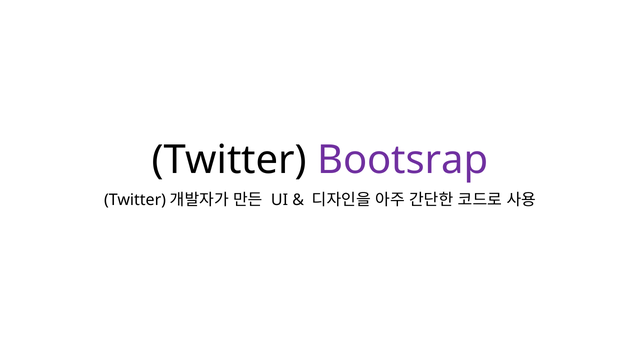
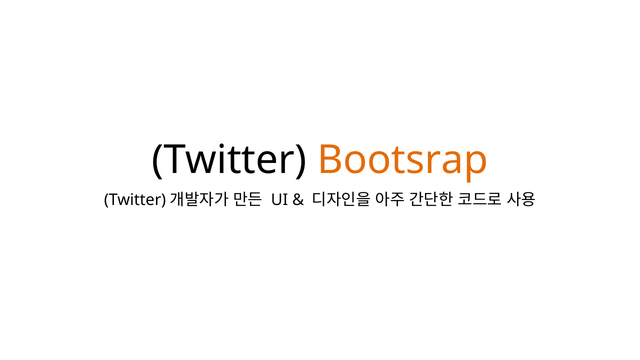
Bootsrap colour: purple -> orange
